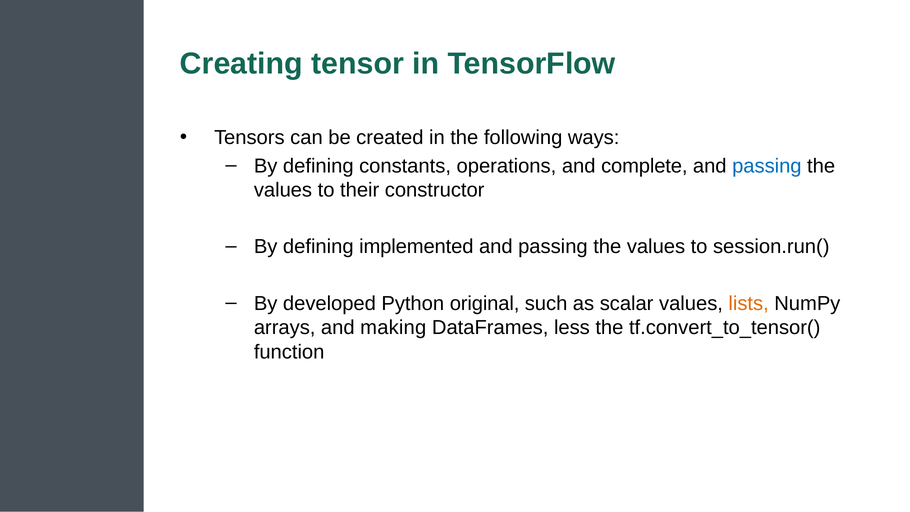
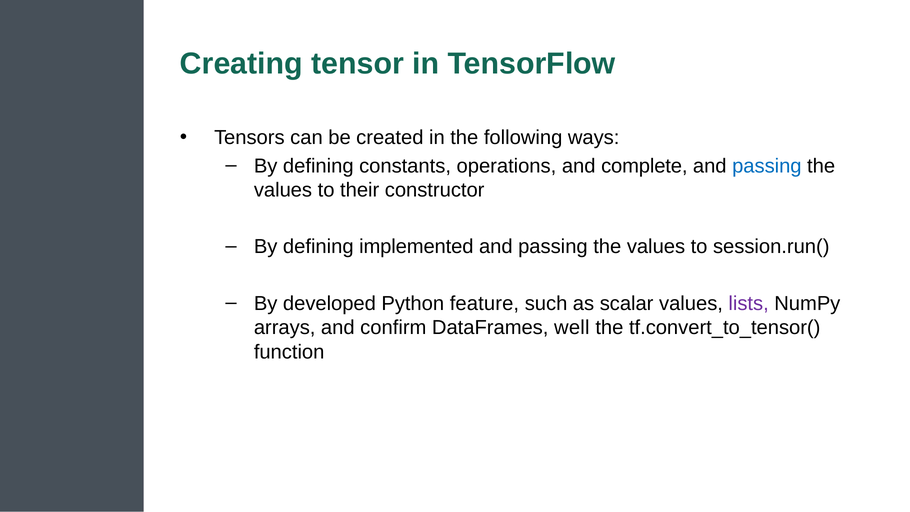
original: original -> feature
lists colour: orange -> purple
making: making -> confirm
less: less -> well
